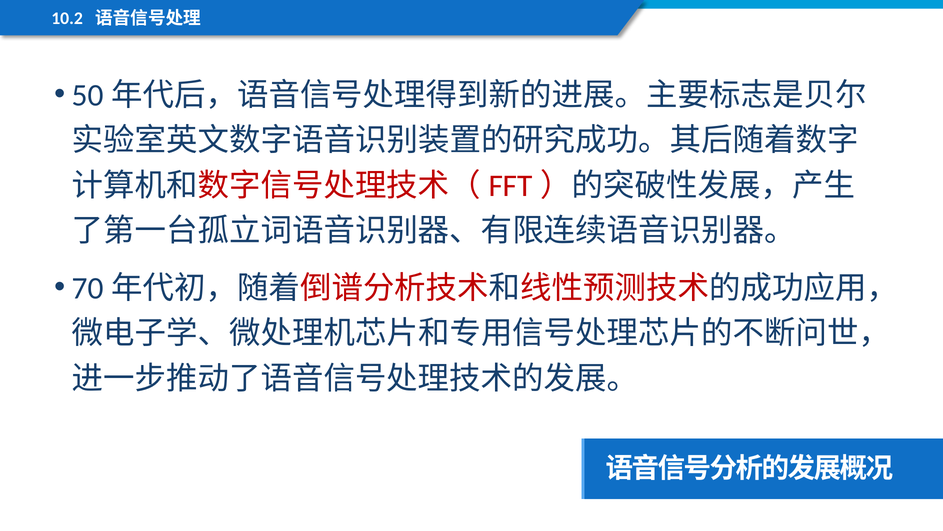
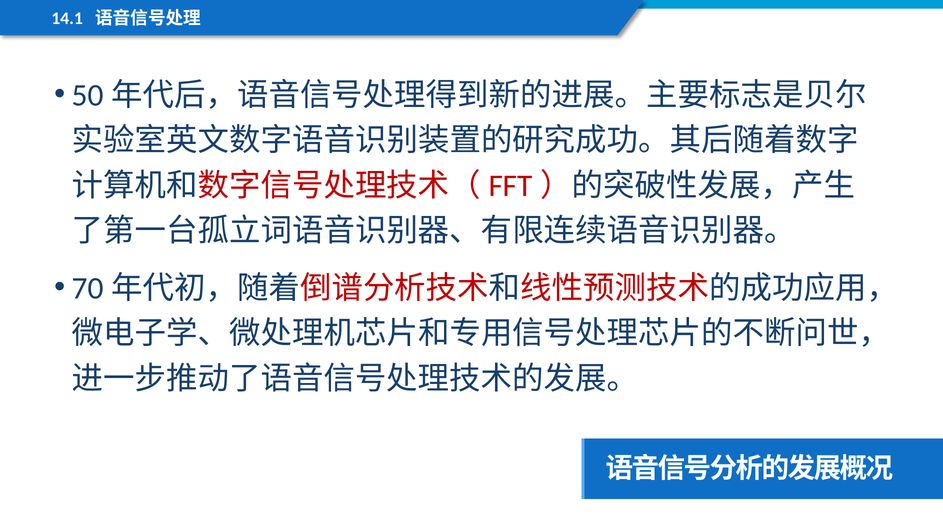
10.2: 10.2 -> 14.1
